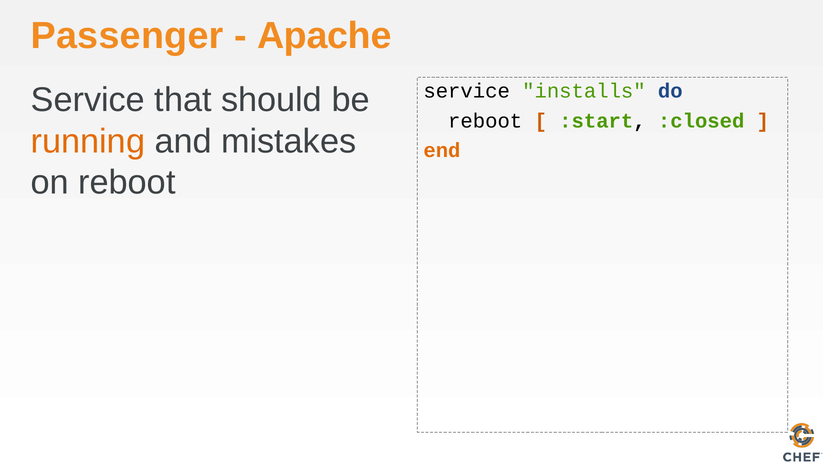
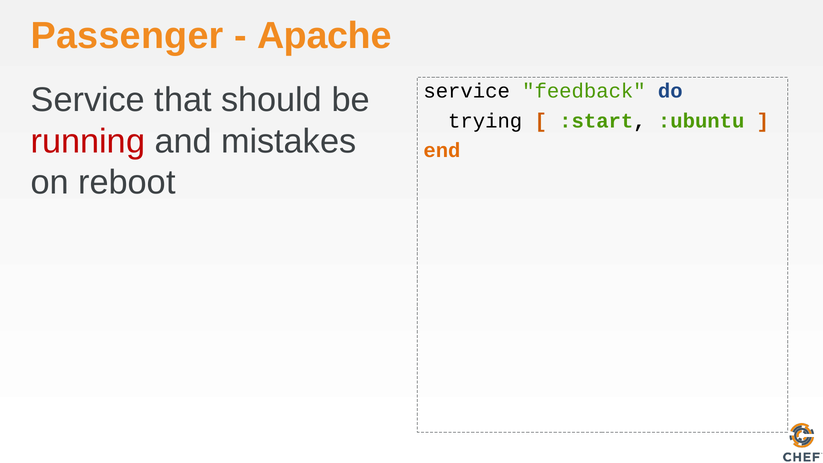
installs: installs -> feedback
reboot at (485, 121): reboot -> trying
:closed: :closed -> :ubuntu
running colour: orange -> red
